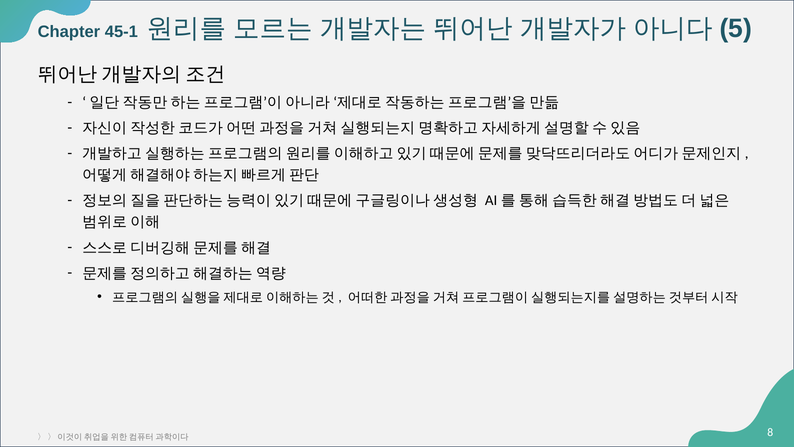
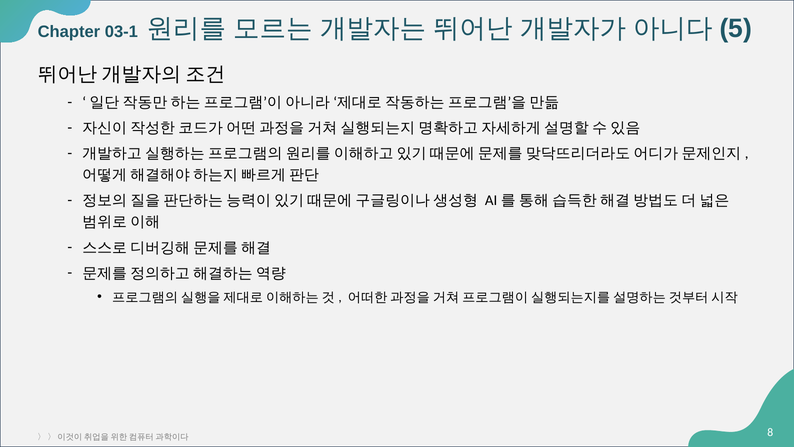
45-1: 45-1 -> 03-1
